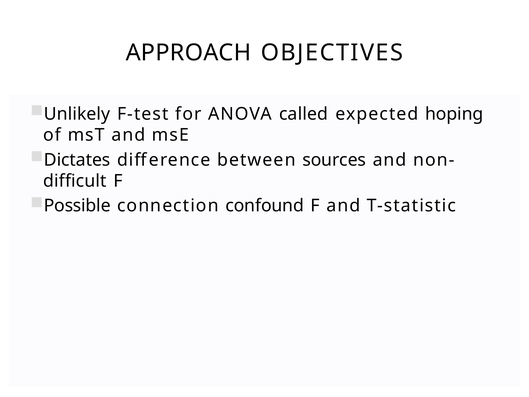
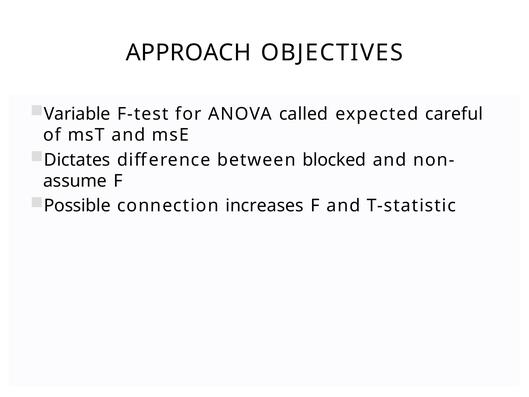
Unlikely: Unlikely -> Variable
hoping: hoping -> careful
sources: sources -> blocked
difficult: difficult -> assume
confound: confound -> increases
